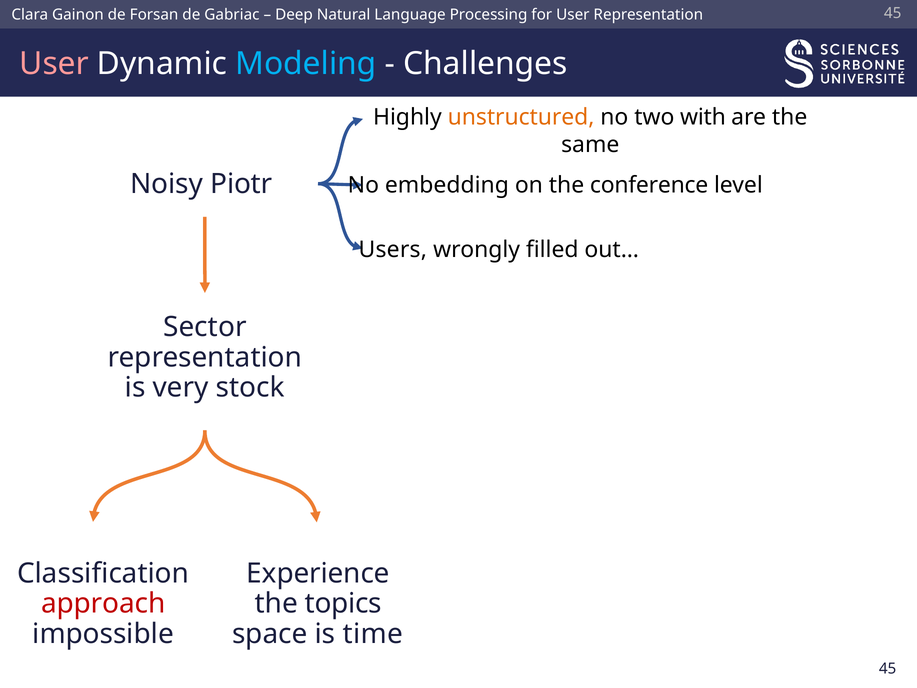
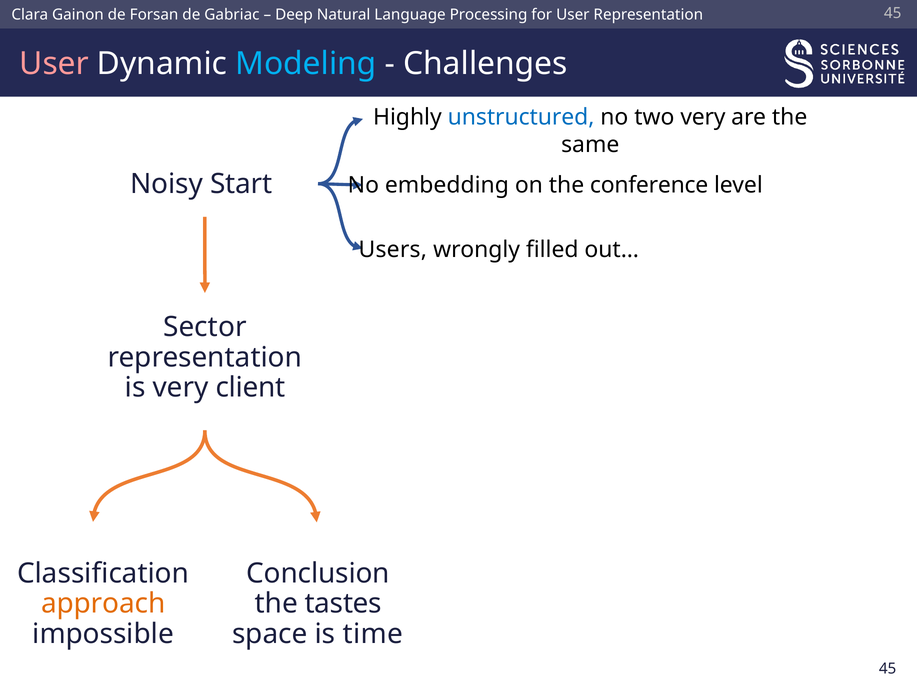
unstructured colour: orange -> blue
two with: with -> very
Piotr: Piotr -> Start
stock: stock -> client
Experience: Experience -> Conclusion
approach colour: red -> orange
topics: topics -> tastes
